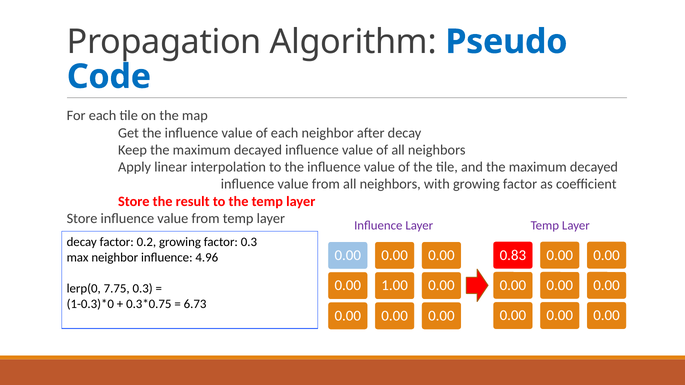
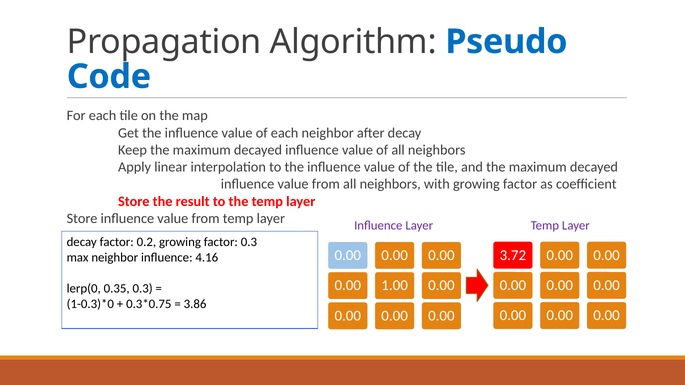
0.83: 0.83 -> 3.72
4.96: 4.96 -> 4.16
7.75: 7.75 -> 0.35
6.73: 6.73 -> 3.86
